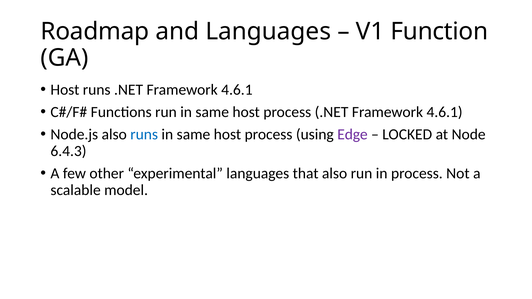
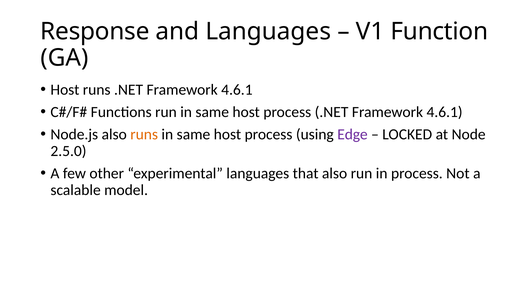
Roadmap: Roadmap -> Response
runs at (144, 134) colour: blue -> orange
6.4.3: 6.4.3 -> 2.5.0
